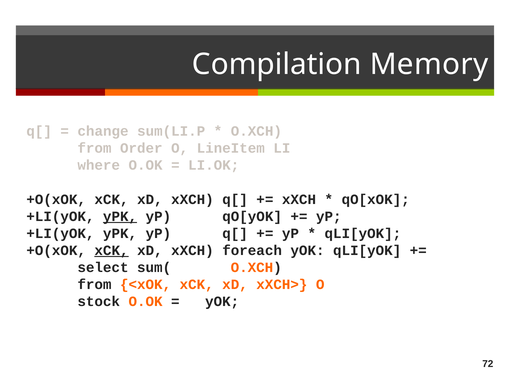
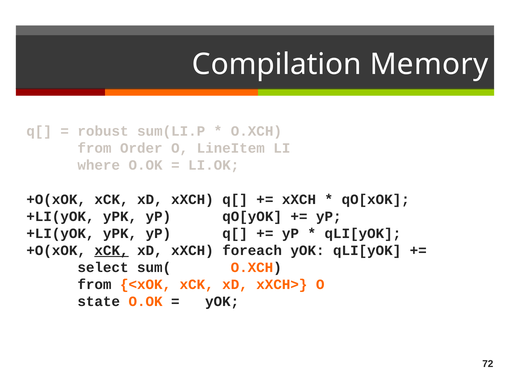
change: change -> robust
yPK at (120, 216) underline: present -> none
stock: stock -> state
